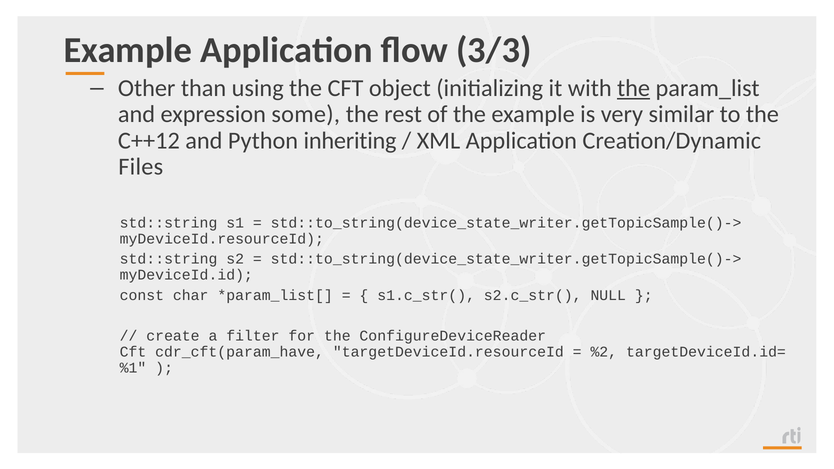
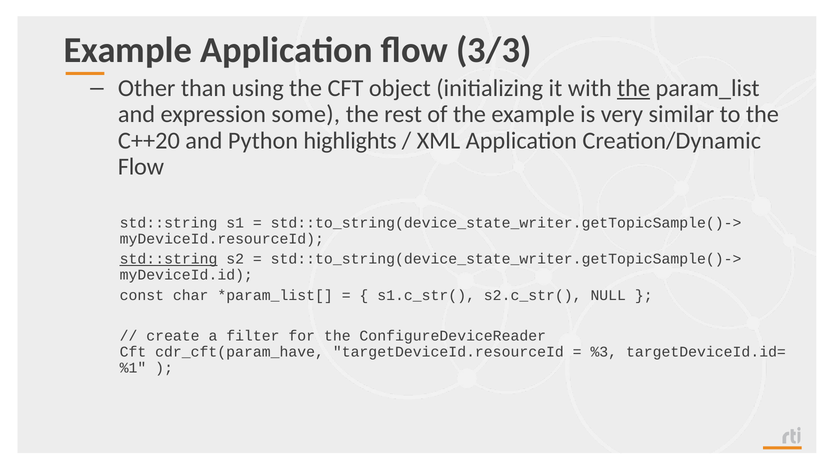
C++12: C++12 -> C++20
inheriting: inheriting -> highlights
Files at (141, 167): Files -> Flow
std::string at (169, 259) underline: none -> present
%2: %2 -> %3
